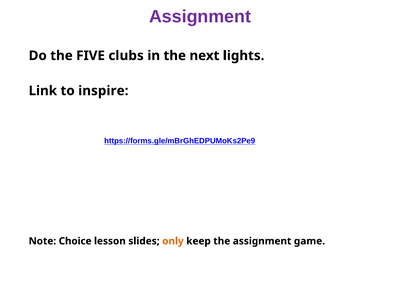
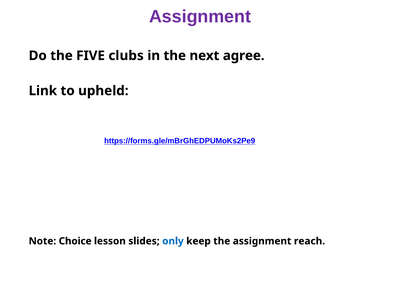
lights: lights -> agree
inspire: inspire -> upheld
only colour: orange -> blue
game: game -> reach
